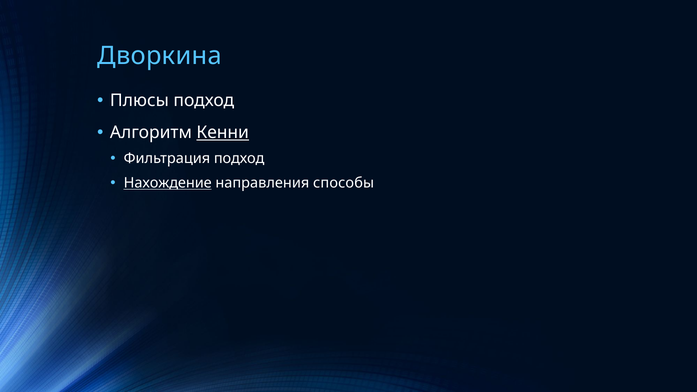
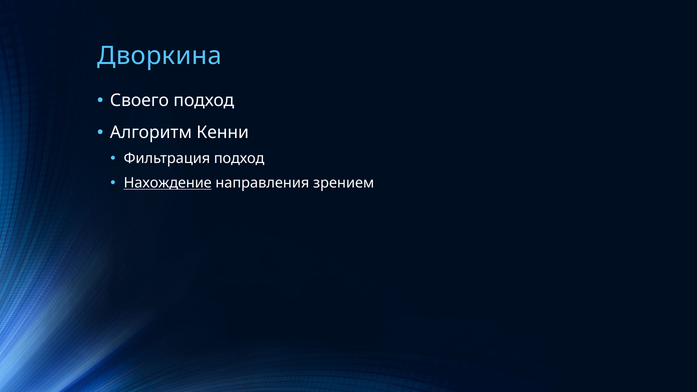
Плюсы: Плюсы -> Своего
Кенни underline: present -> none
способы: способы -> зрением
